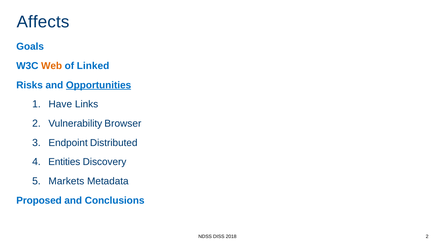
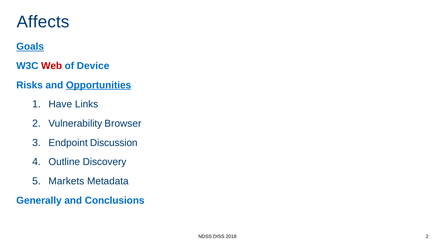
Goals underline: none -> present
Web colour: orange -> red
Linked: Linked -> Device
Distributed: Distributed -> Discussion
Entities: Entities -> Outline
Proposed: Proposed -> Generally
